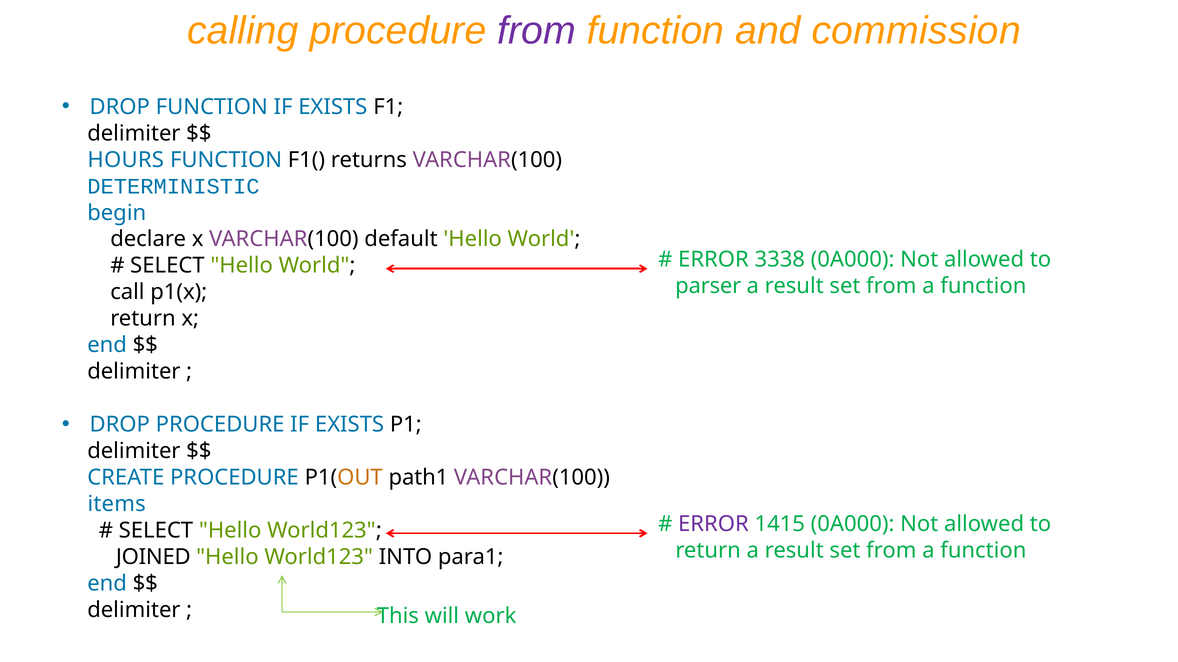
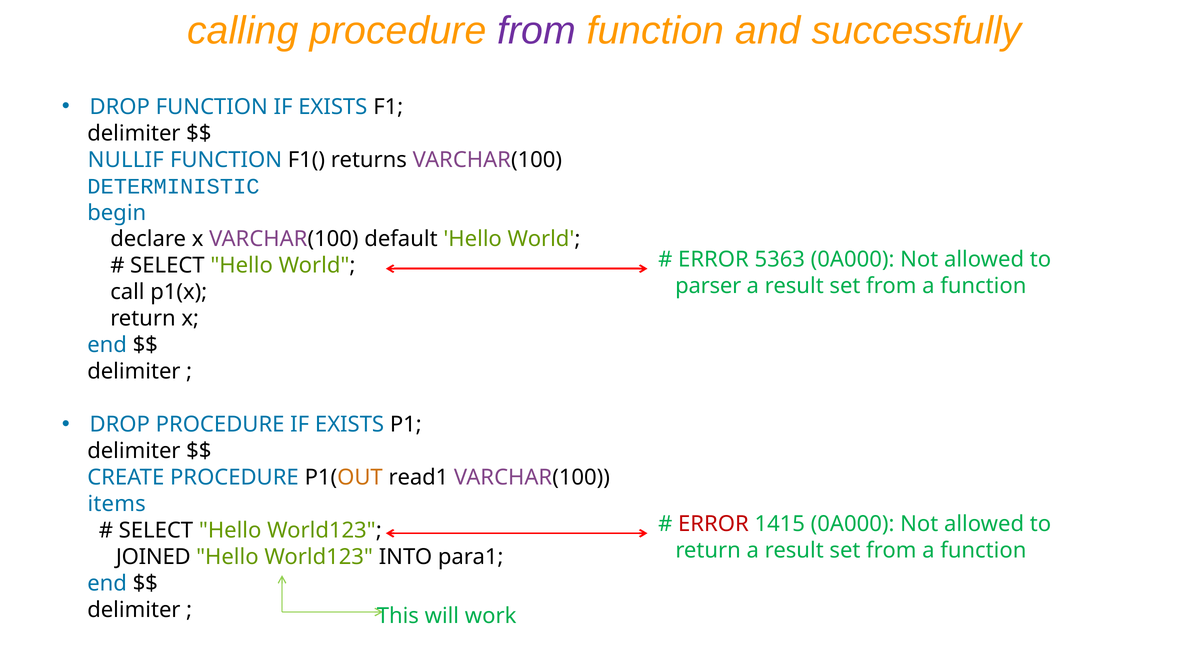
commission: commission -> successfully
HOURS: HOURS -> NULLIF
3338: 3338 -> 5363
path1: path1 -> read1
ERROR at (713, 524) colour: purple -> red
